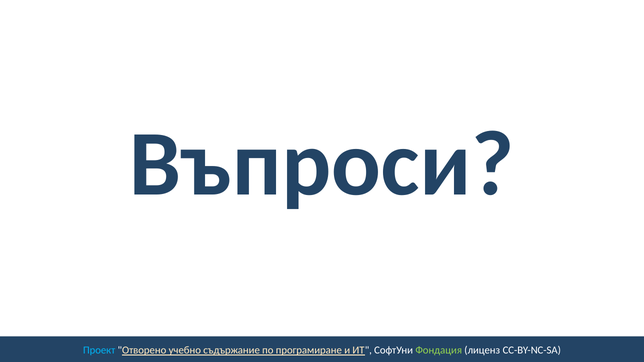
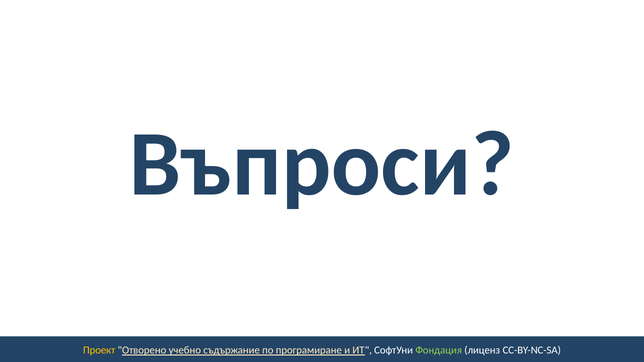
Проект colour: light blue -> yellow
